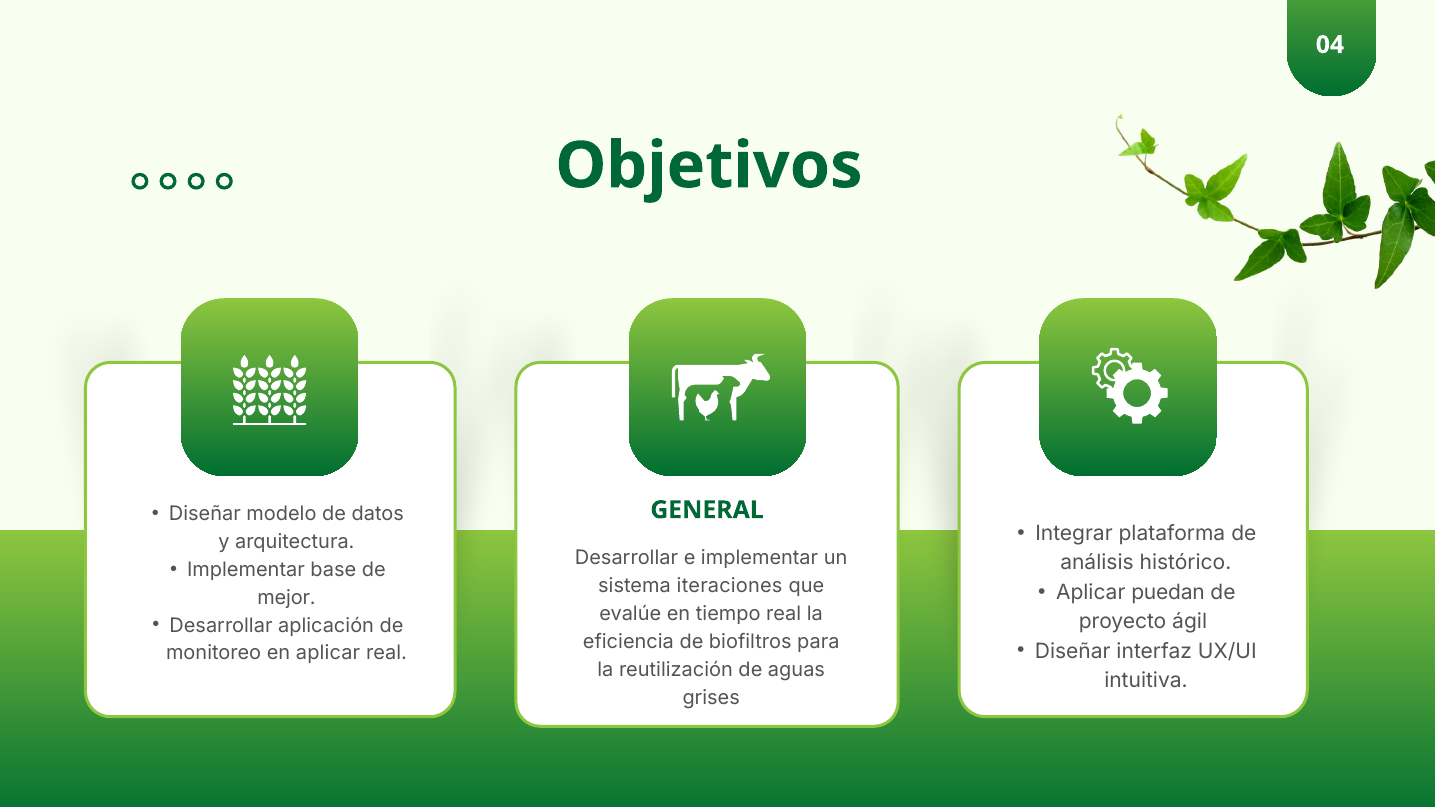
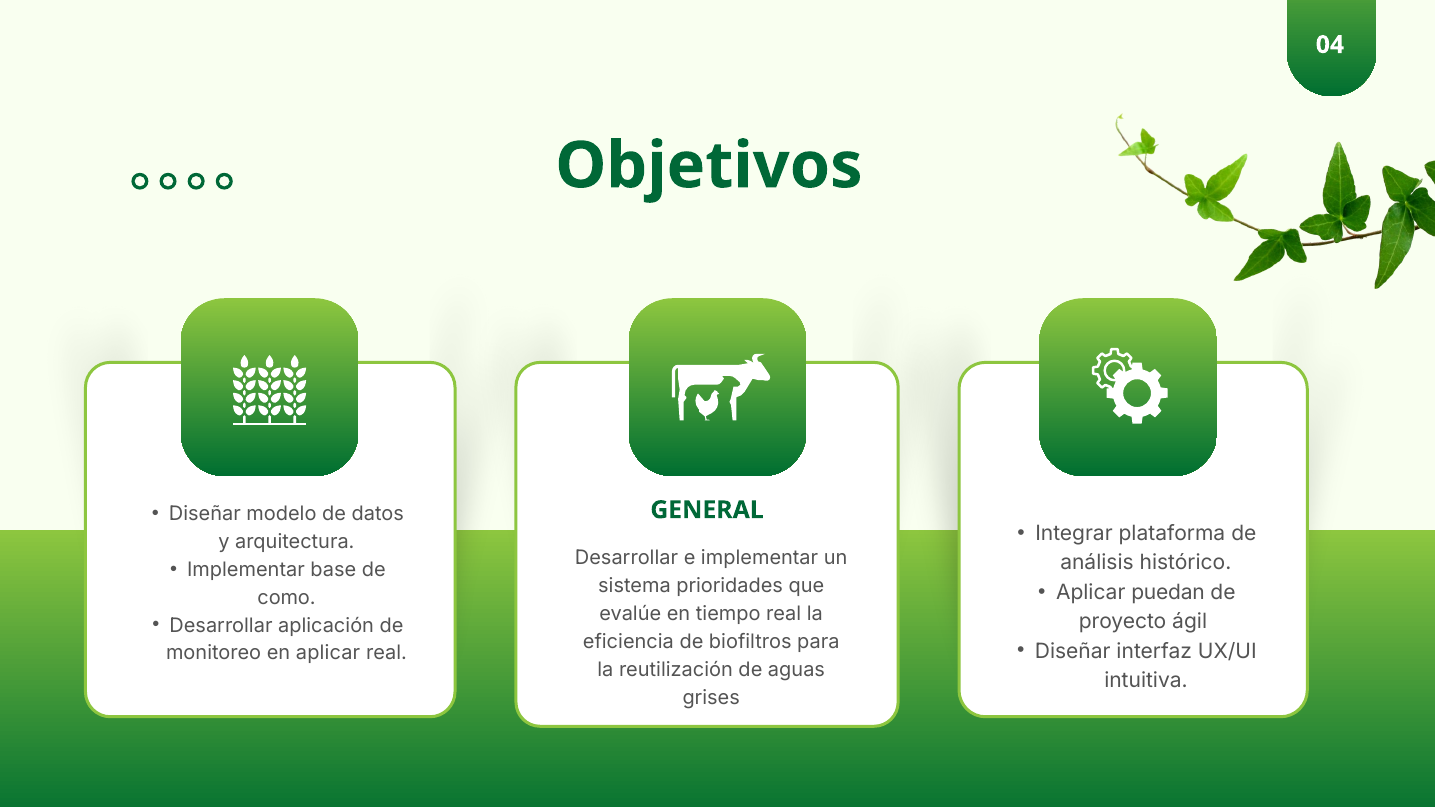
iteraciones: iteraciones -> prioridades
mejor: mejor -> como
